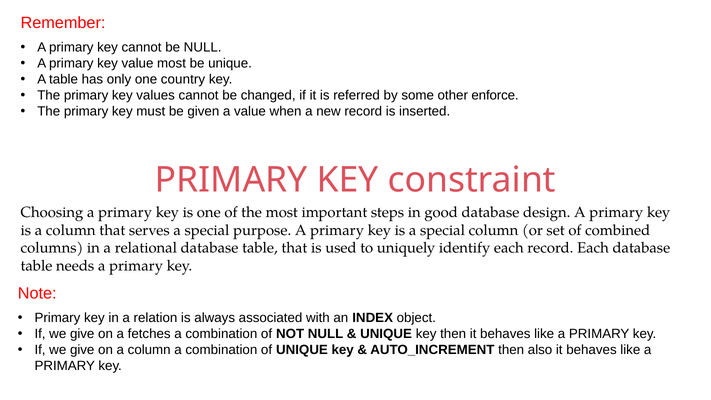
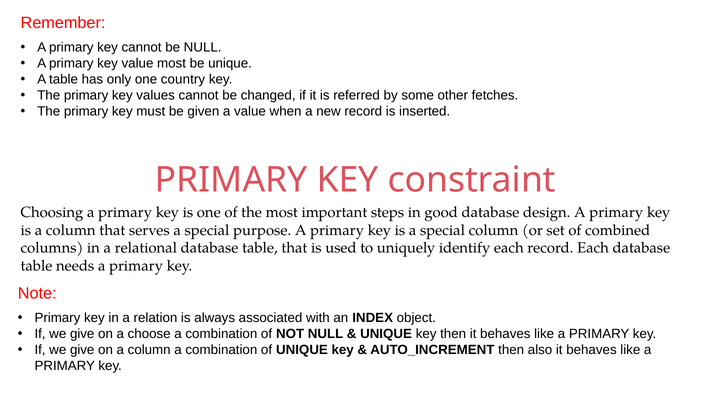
enforce: enforce -> fetches
fetches: fetches -> choose
